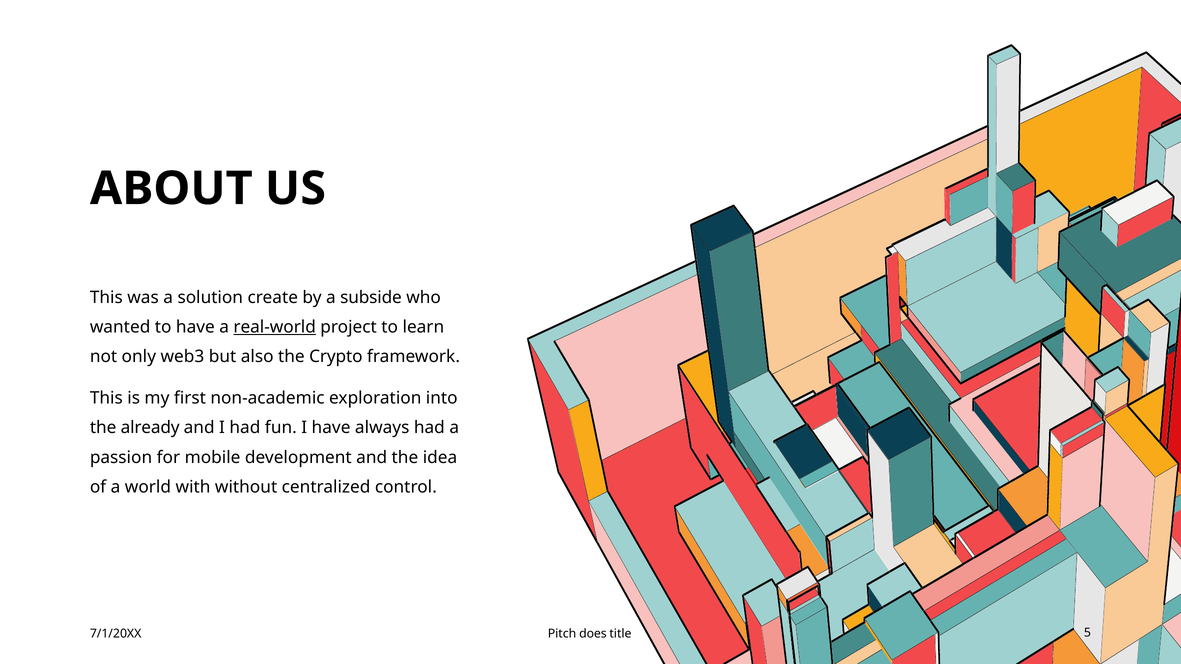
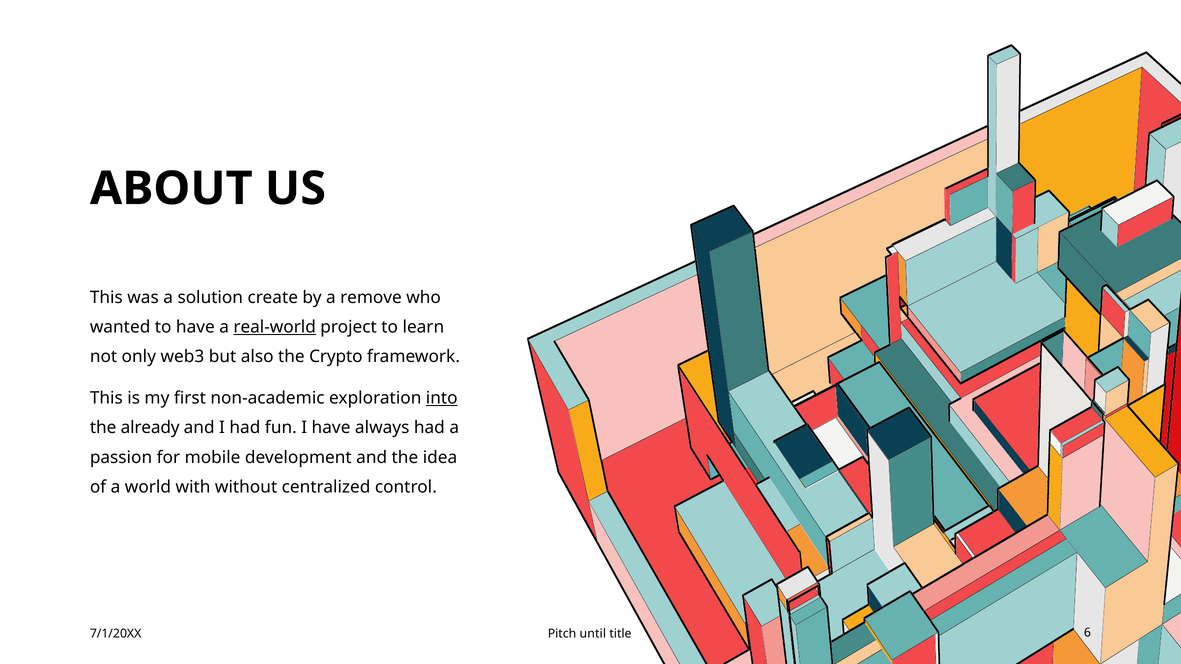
subside: subside -> remove
into underline: none -> present
does: does -> until
5: 5 -> 6
